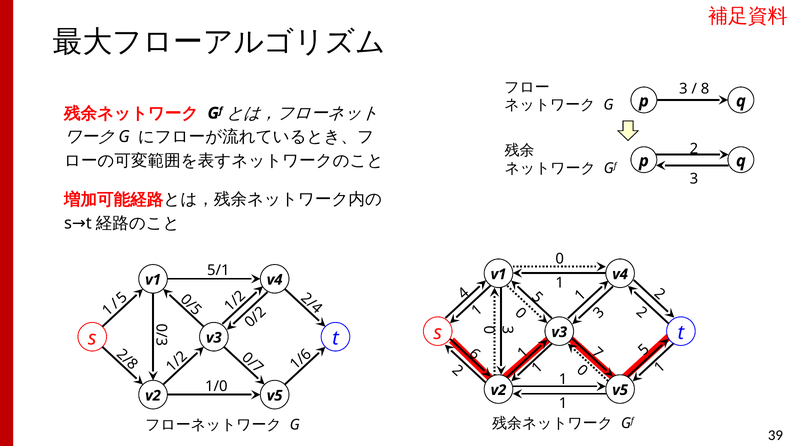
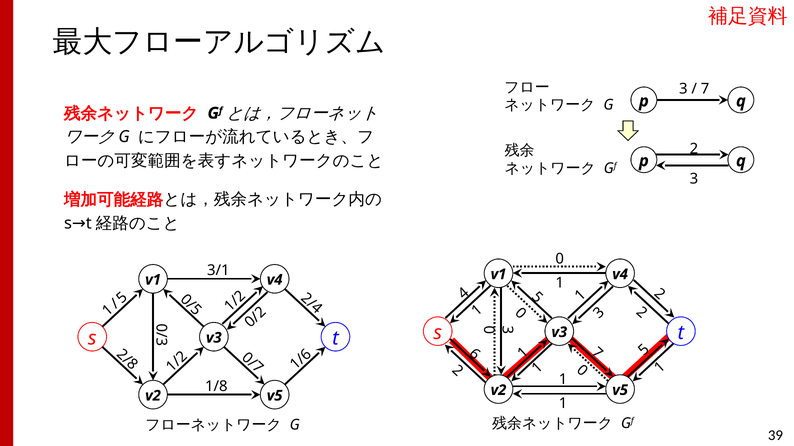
8 at (705, 89): 8 -> 7
5/1: 5/1 -> 3/1
1/0: 1/0 -> 1/8
